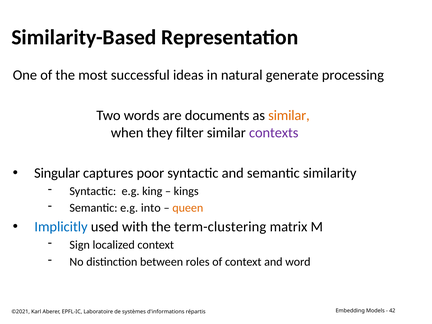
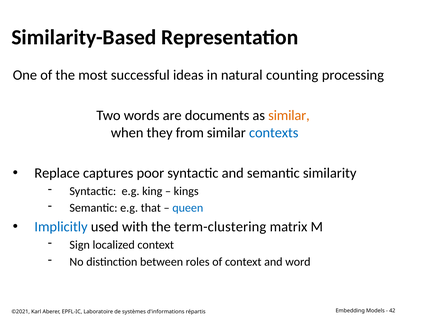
generate: generate -> counting
filter: filter -> from
contexts colour: purple -> blue
Singular: Singular -> Replace
into: into -> that
queen colour: orange -> blue
